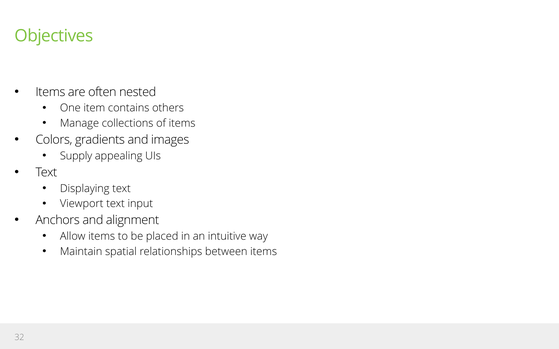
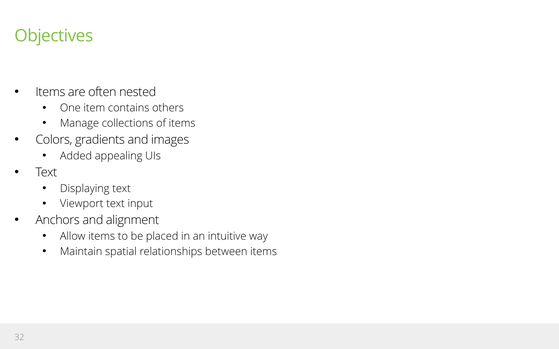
Supply: Supply -> Added
